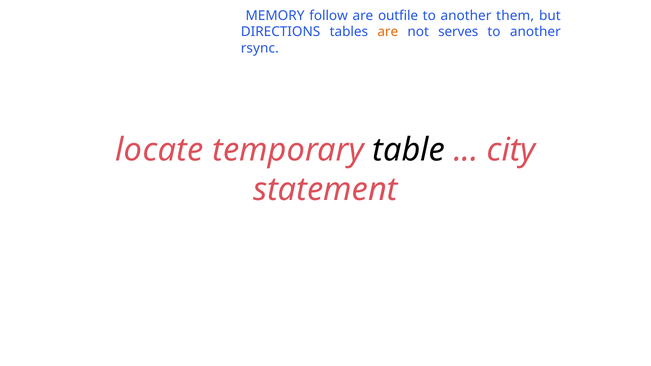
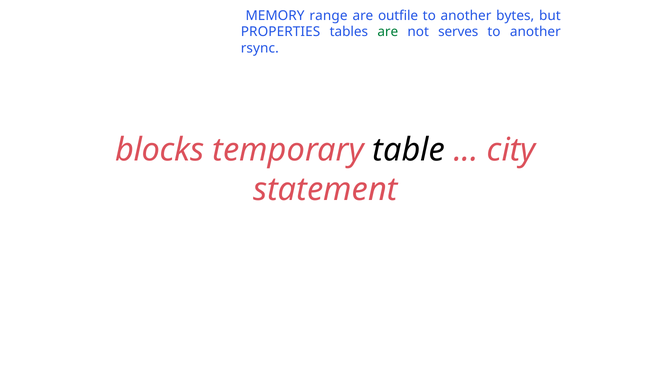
follow: follow -> range
them: them -> bytes
DIRECTIONS: DIRECTIONS -> PROPERTIES
are at (388, 32) colour: orange -> green
locate: locate -> blocks
